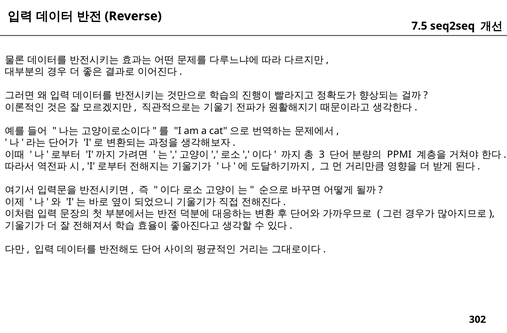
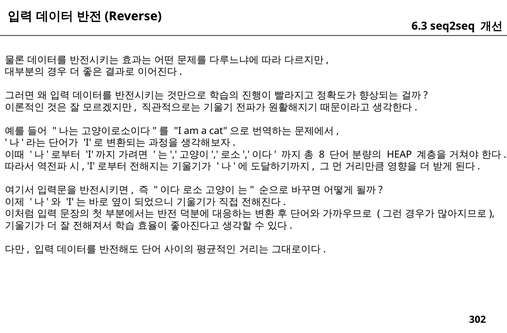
7.5: 7.5 -> 6.3
3: 3 -> 8
PPMI: PPMI -> HEAP
